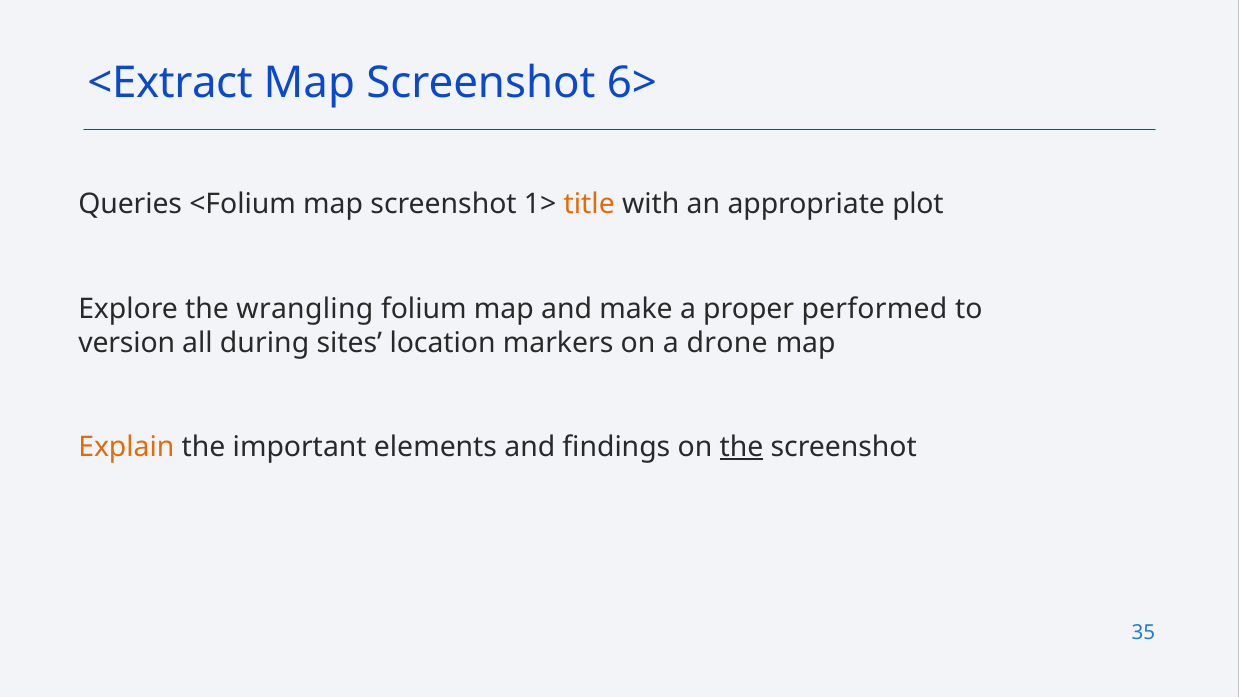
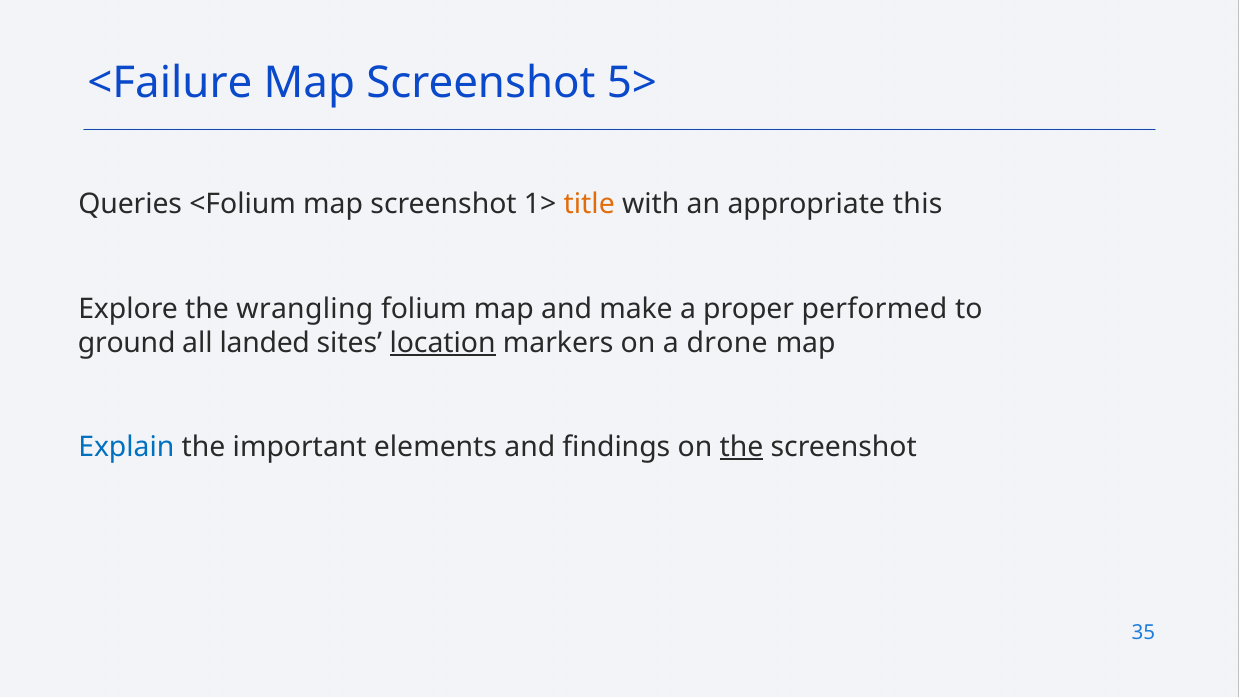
<Extract: <Extract -> <Failure
6>: 6> -> 5>
plot: plot -> this
version: version -> ground
during: during -> landed
location underline: none -> present
Explain colour: orange -> blue
